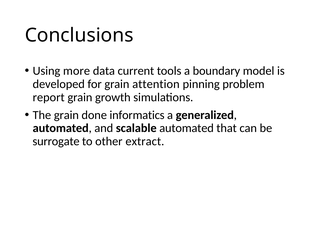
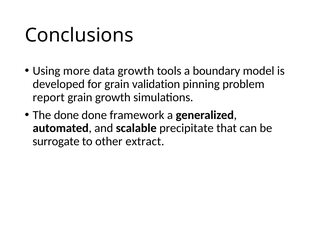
data current: current -> growth
attention: attention -> validation
The grain: grain -> done
informatics: informatics -> framework
scalable automated: automated -> precipitate
